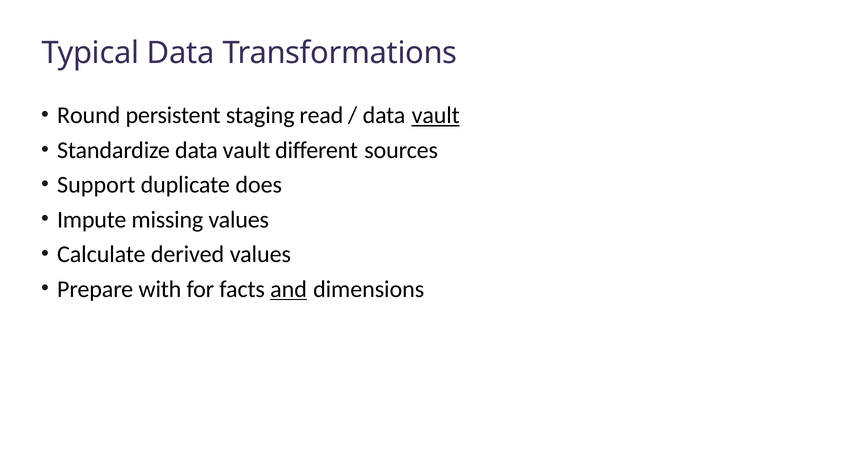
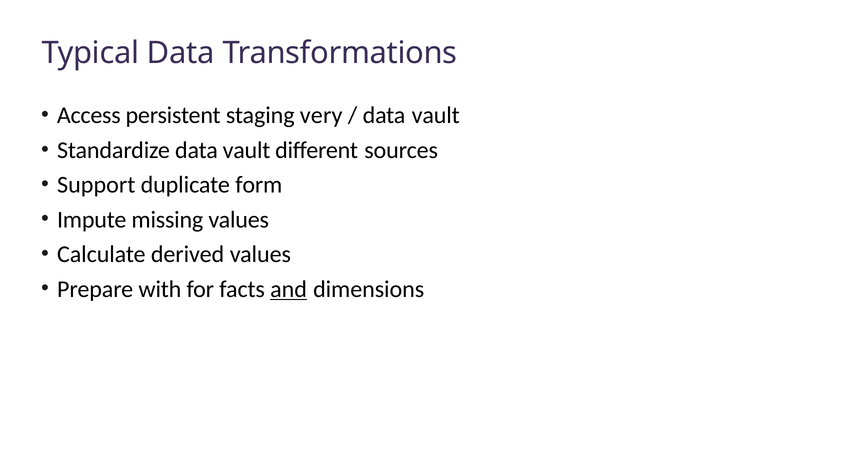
Round: Round -> Access
read: read -> very
vault at (436, 115) underline: present -> none
does: does -> form
